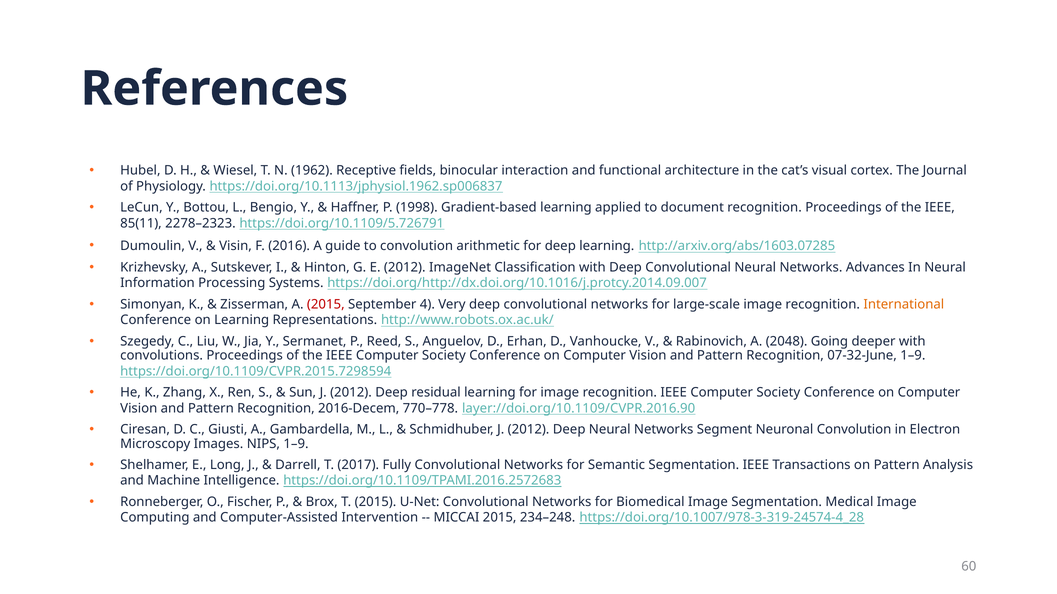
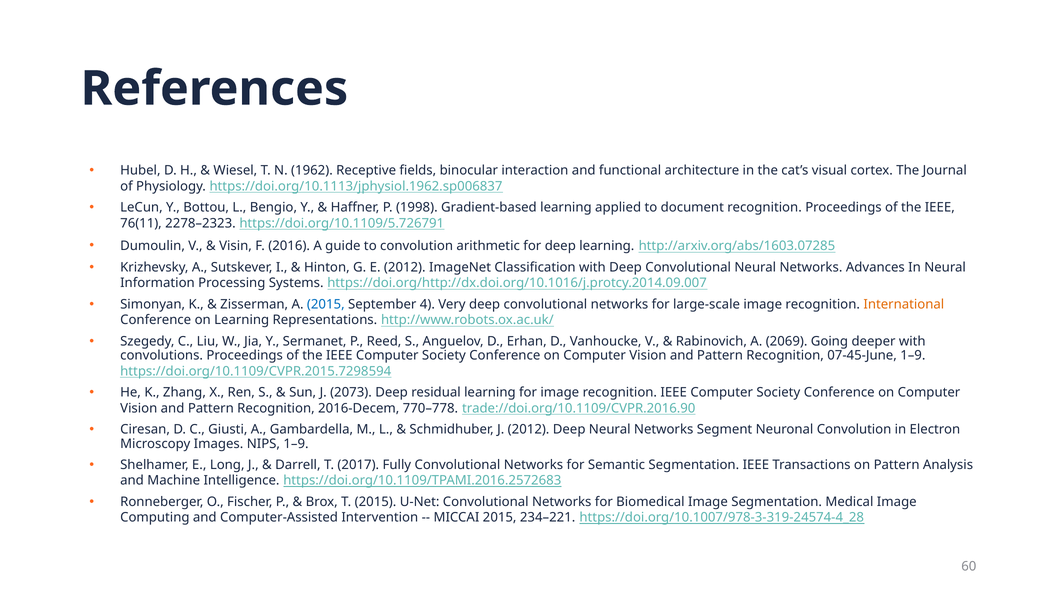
85(11: 85(11 -> 76(11
2015 at (326, 305) colour: red -> blue
2048: 2048 -> 2069
07-32-June: 07-32-June -> 07-45-June
Sun J 2012: 2012 -> 2073
layer://doi.org/10.1109/CVPR.2016.90: layer://doi.org/10.1109/CVPR.2016.90 -> trade://doi.org/10.1109/CVPR.2016.90
234–248: 234–248 -> 234–221
